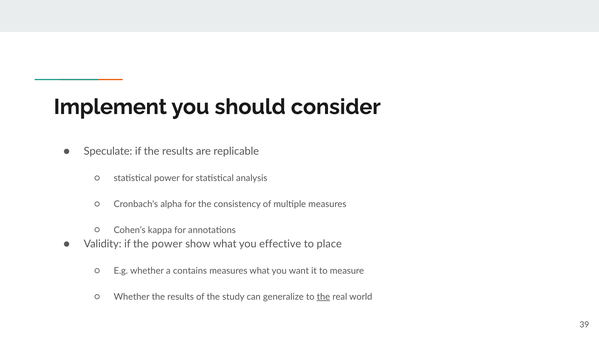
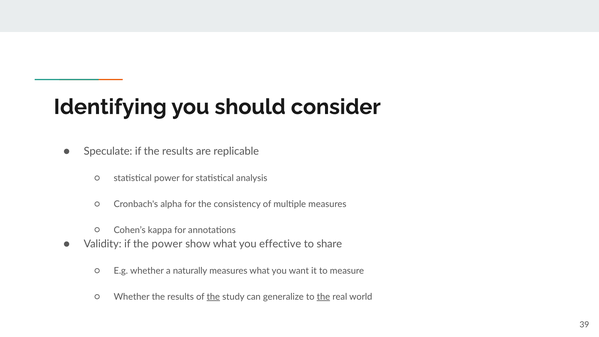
Implement: Implement -> Identifying
place: place -> share
contains: contains -> naturally
the at (213, 297) underline: none -> present
